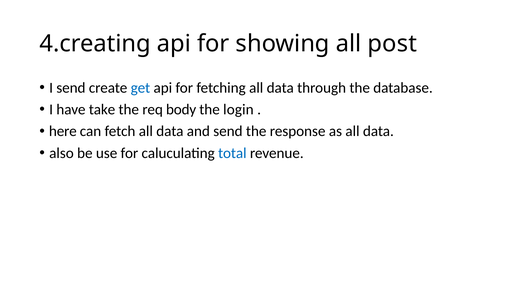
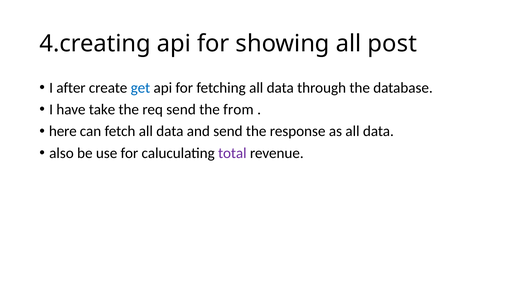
I send: send -> after
req body: body -> send
login: login -> from
total colour: blue -> purple
